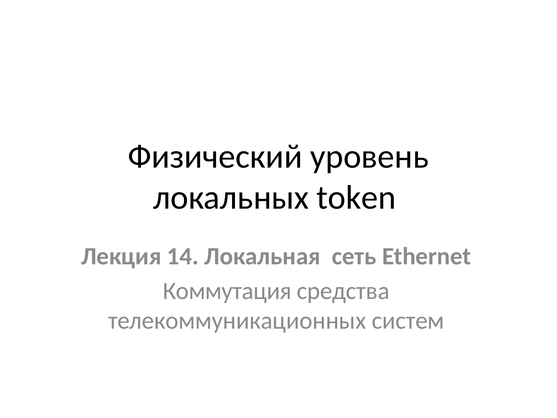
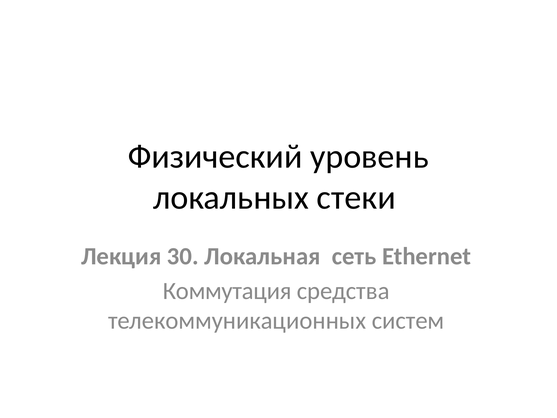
token: token -> стеки
14: 14 -> 30
